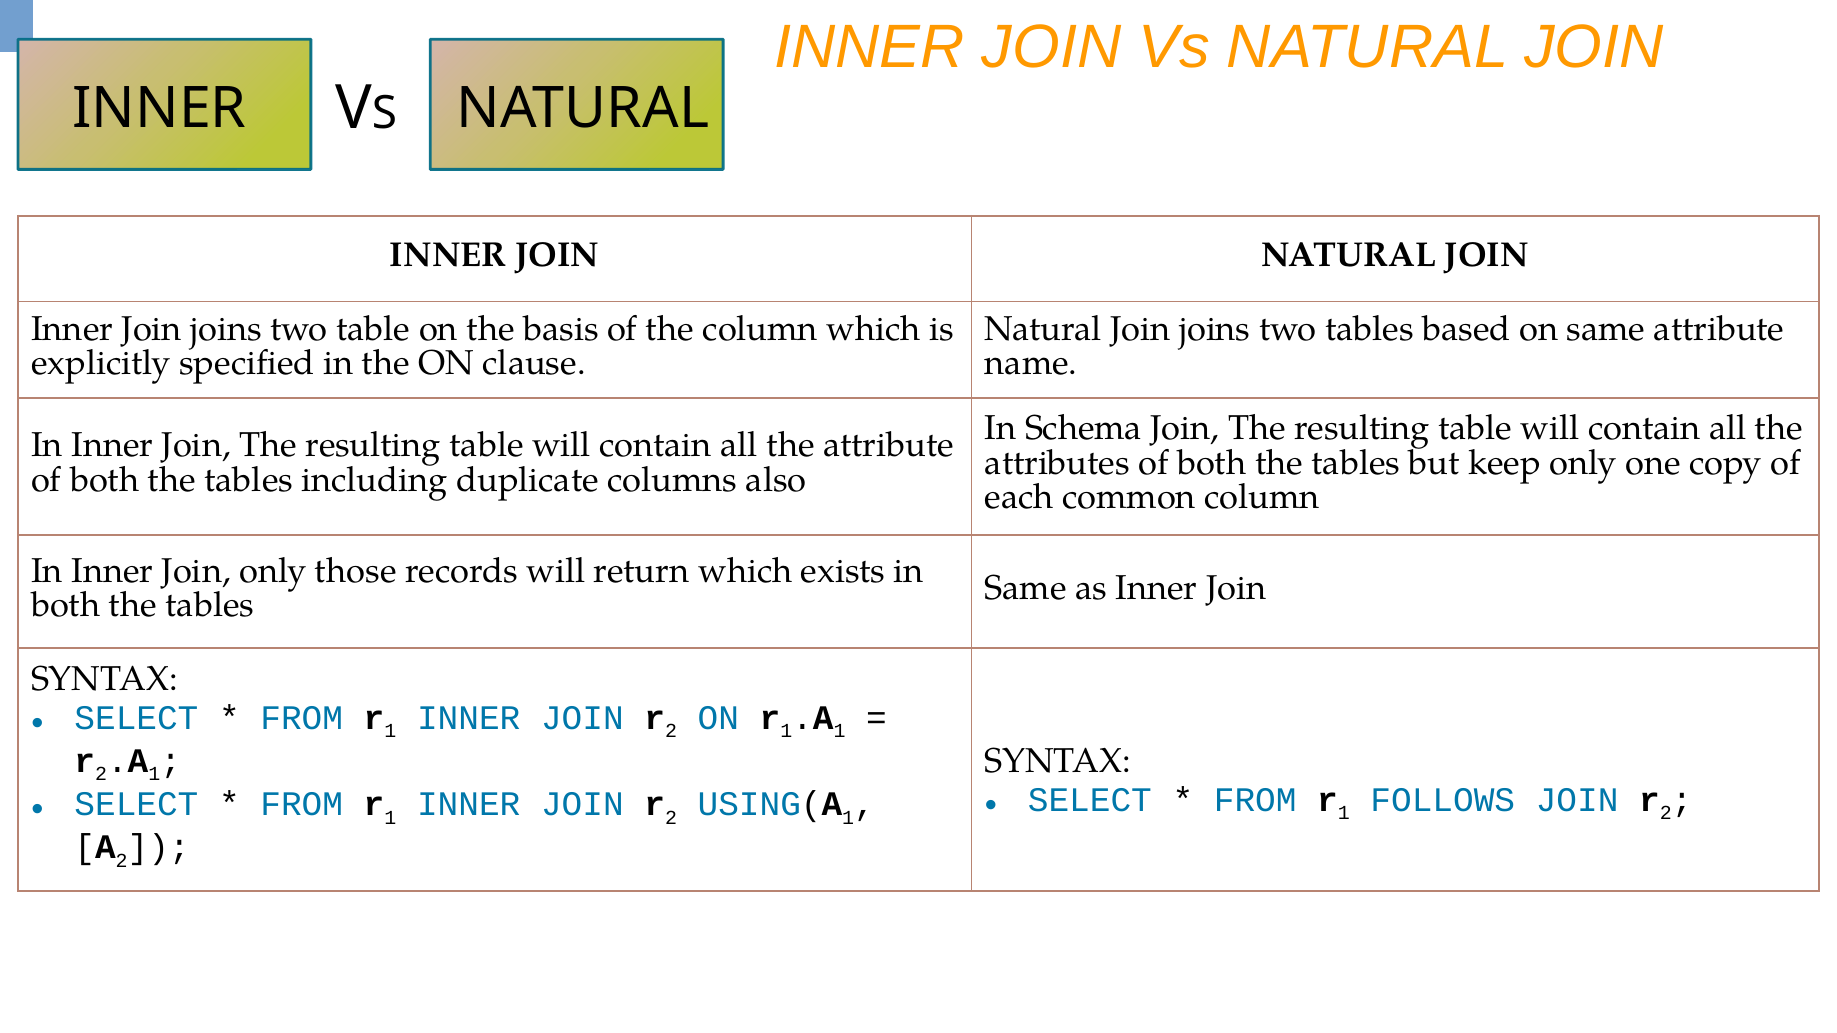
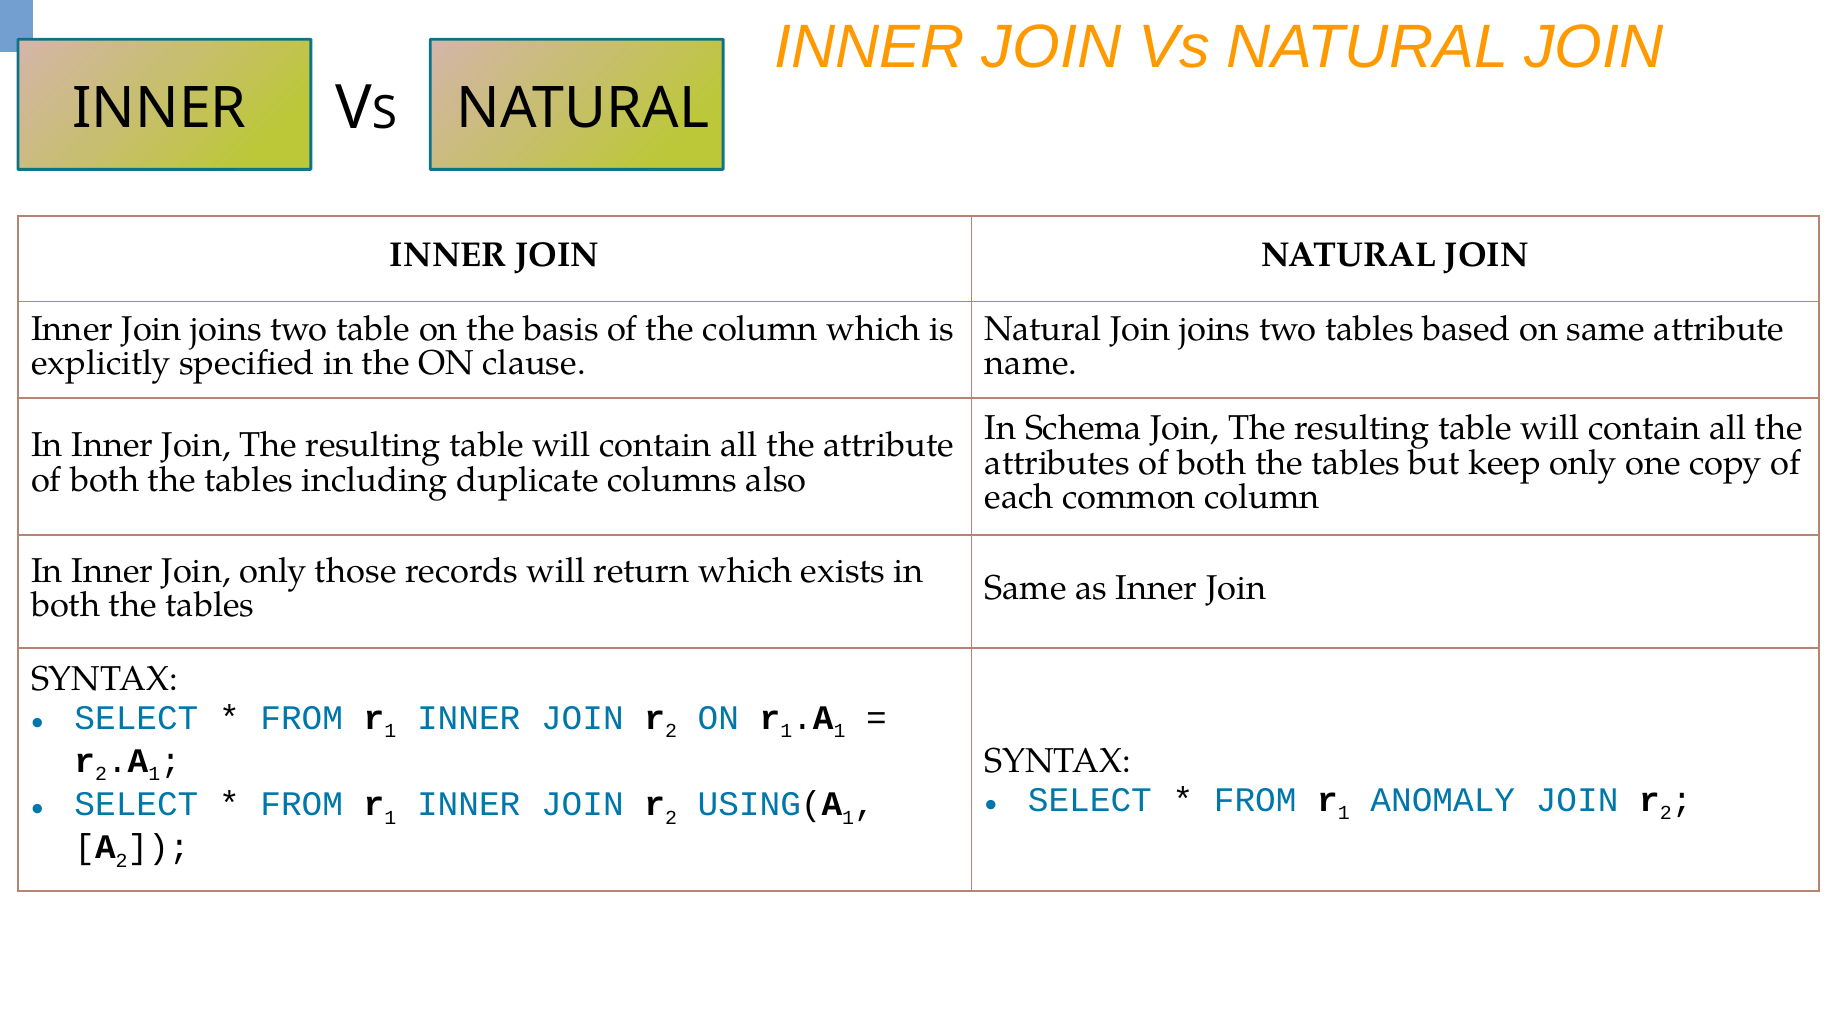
FOLLOWS: FOLLOWS -> ANOMALY
